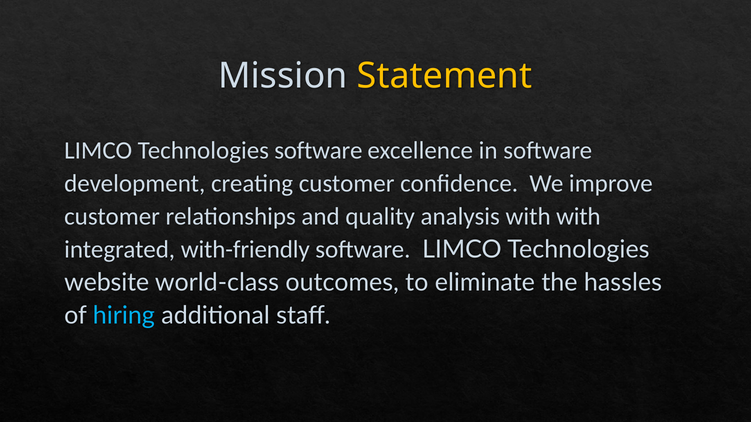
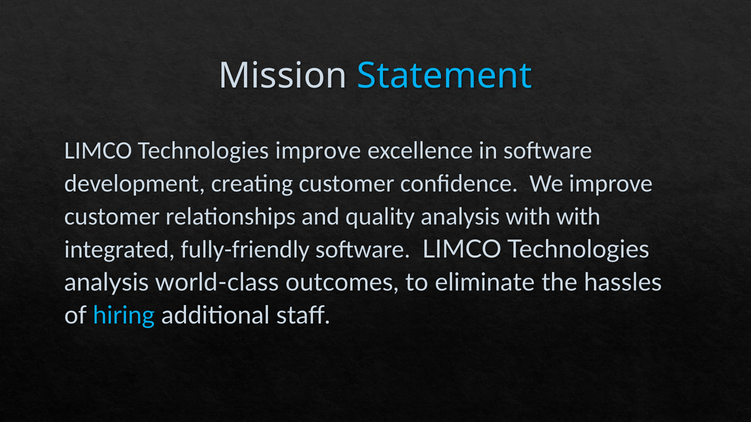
Statement colour: yellow -> light blue
Technologies software: software -> improve
with-friendly: with-friendly -> fully-friendly
website at (107, 283): website -> analysis
